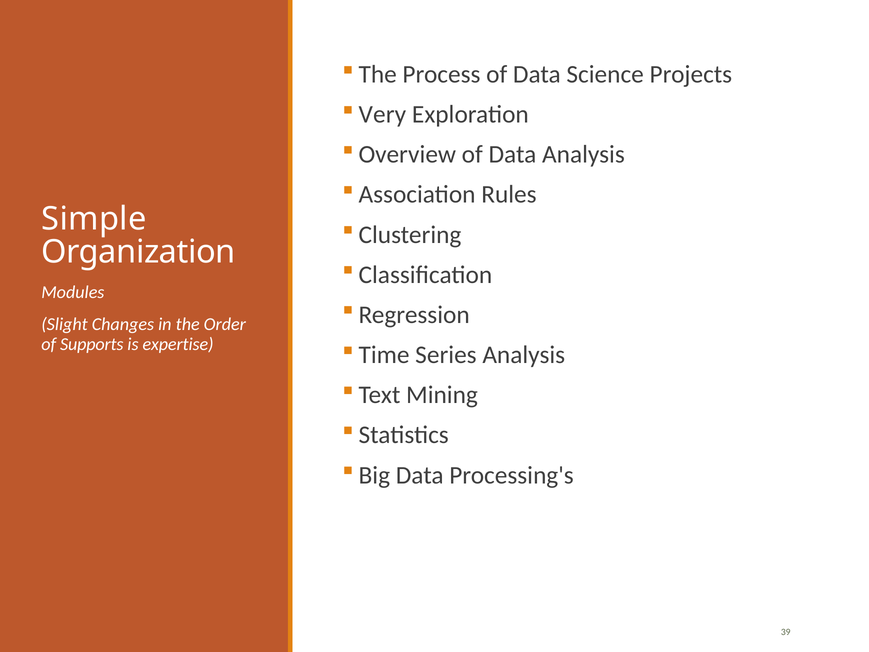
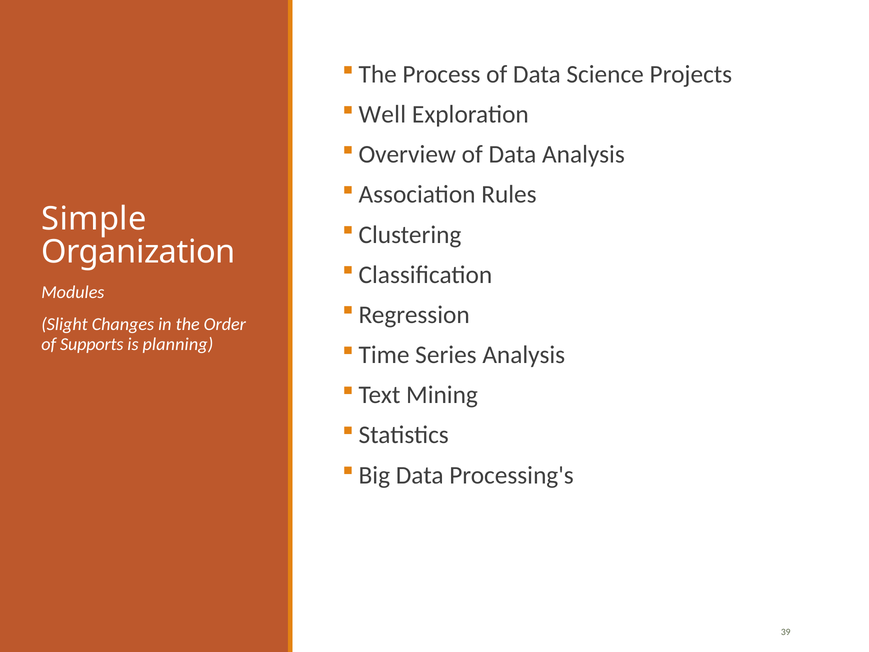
Very: Very -> Well
expertise: expertise -> planning
